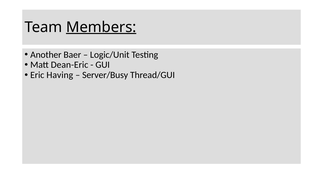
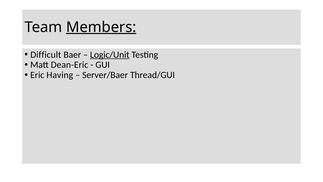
Another: Another -> Difficult
Logic/Unit underline: none -> present
Server/Busy: Server/Busy -> Server/Baer
